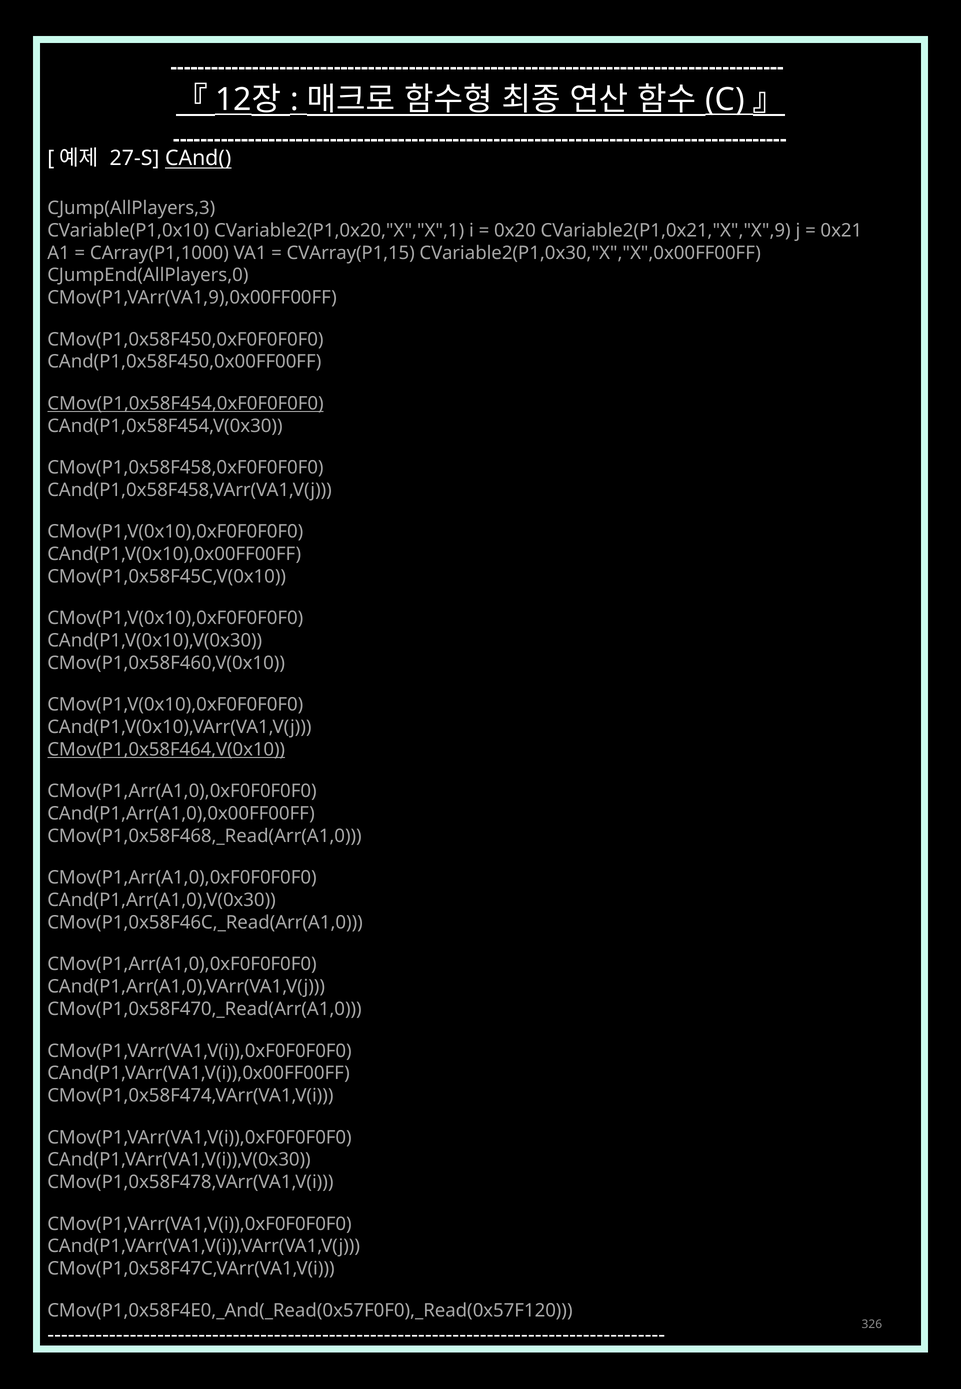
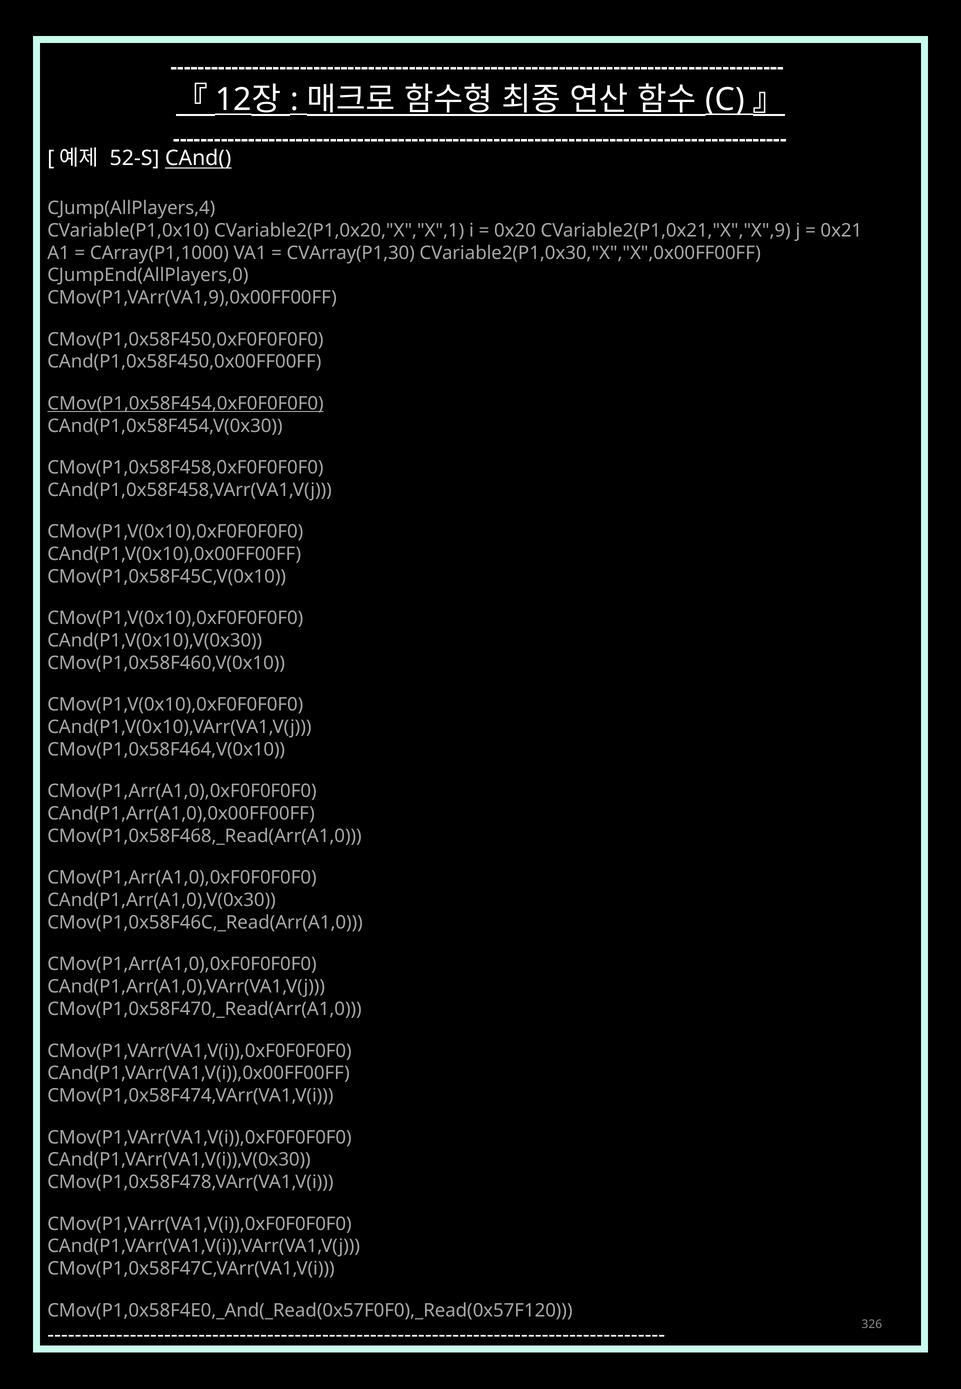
27-S: 27-S -> 52-S
CJump(AllPlayers,3: CJump(AllPlayers,3 -> CJump(AllPlayers,4
CVArray(P1,15: CVArray(P1,15 -> CVArray(P1,30
CMov(P1,0x58F464,V(0x10 underline: present -> none
